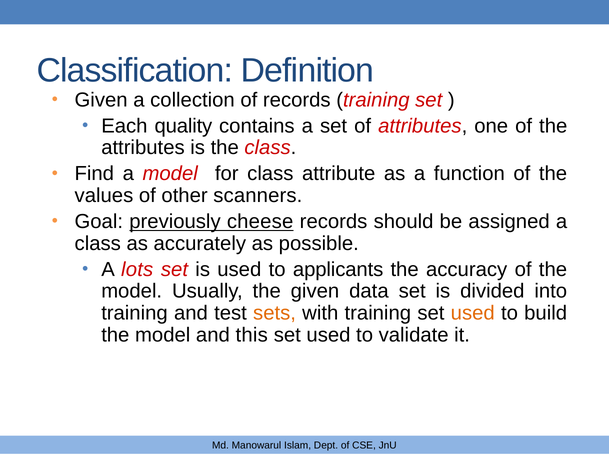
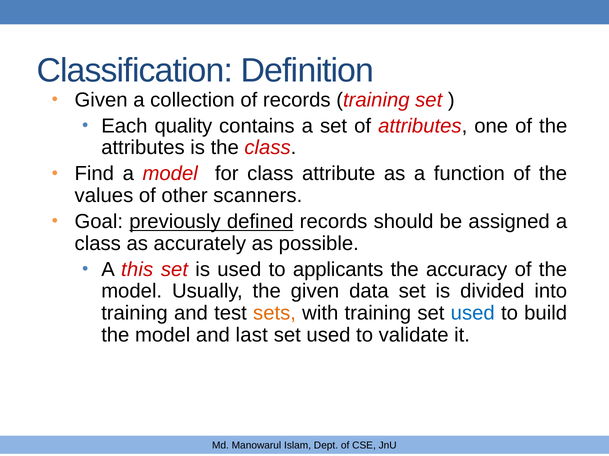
cheese: cheese -> defined
lots: lots -> this
used at (473, 314) colour: orange -> blue
this: this -> last
